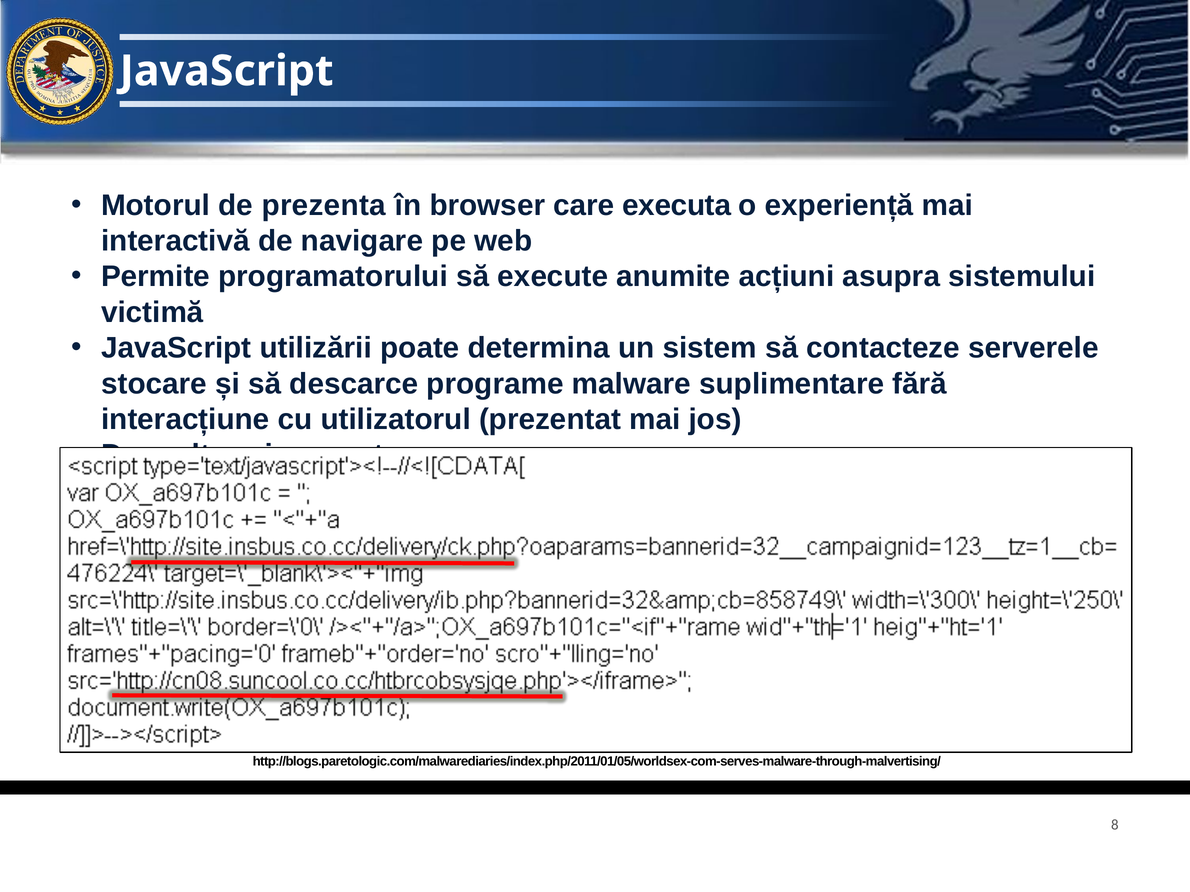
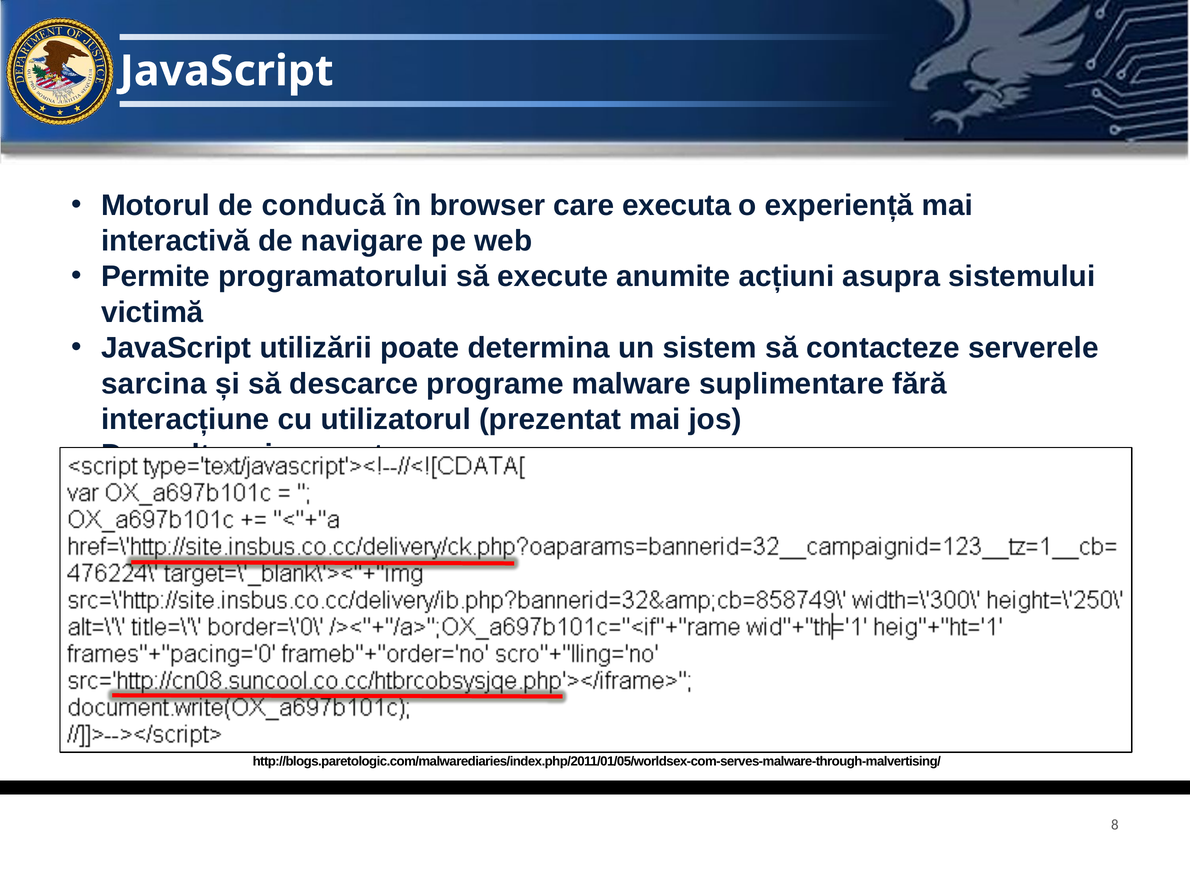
prezenta: prezenta -> conducă
stocare: stocare -> sarcina
